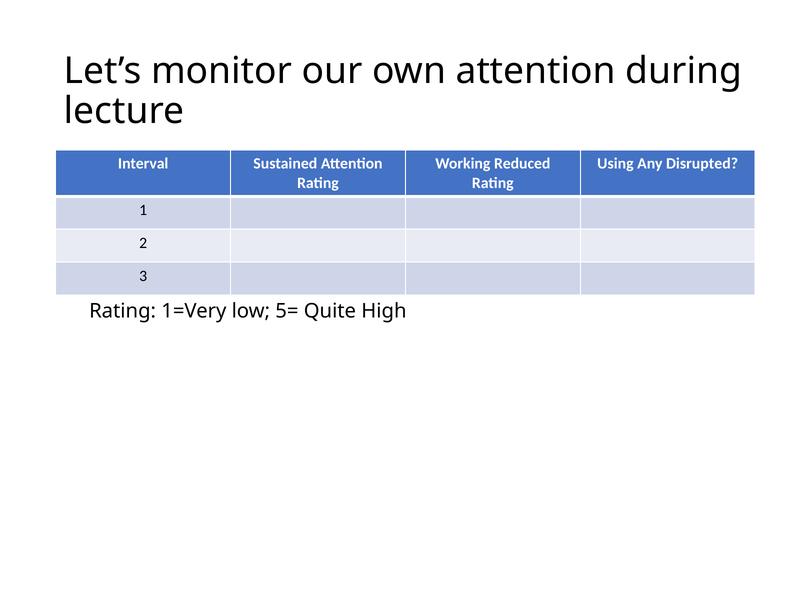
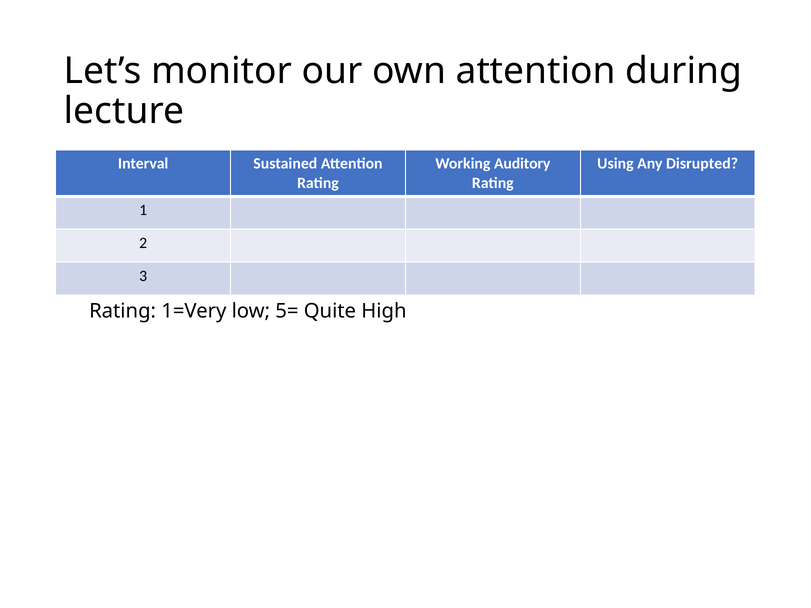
Reduced: Reduced -> Auditory
